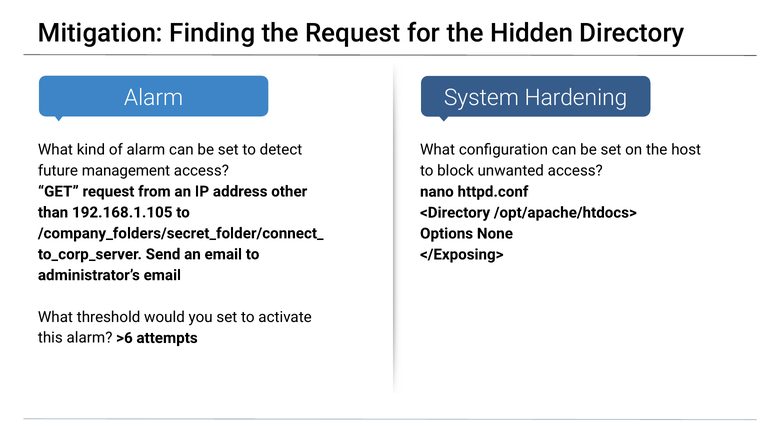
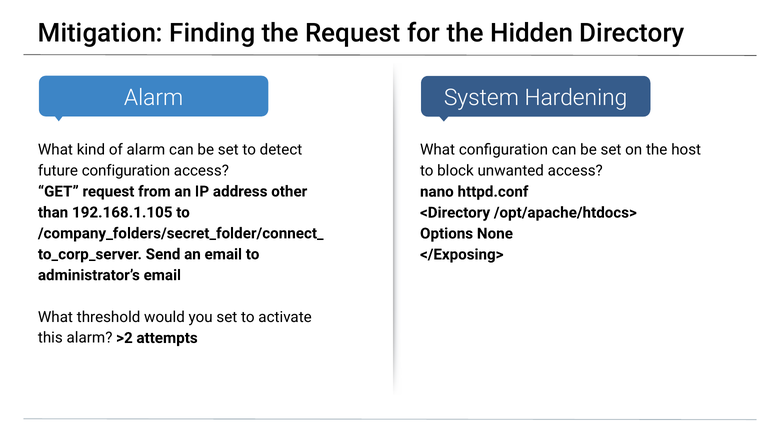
future management: management -> configuration
>6: >6 -> >2
